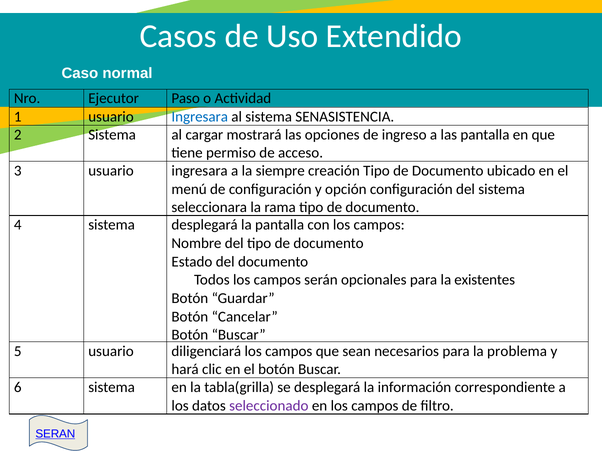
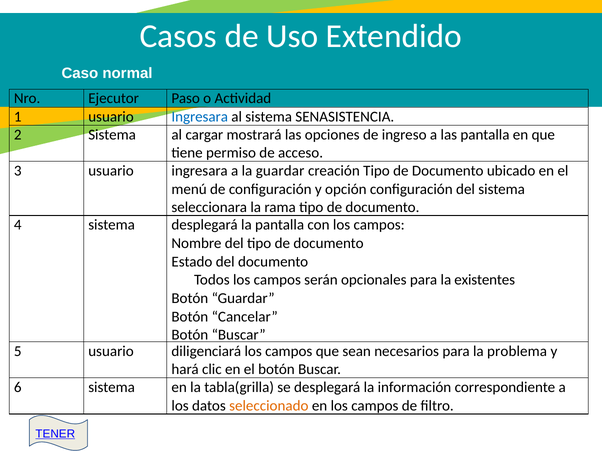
la siempre: siempre -> guardar
seleccionado colour: purple -> orange
SERAN: SERAN -> TENER
